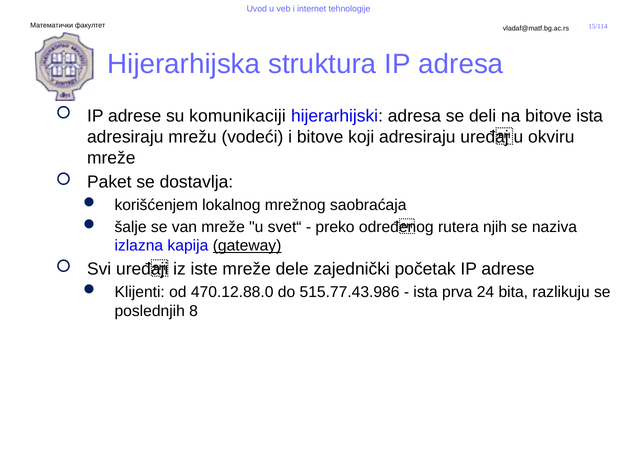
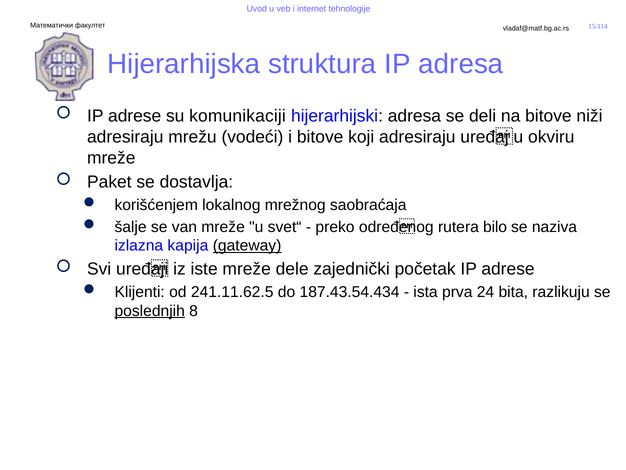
bitove ista: ista -> niži
njih: njih -> bilo
470.12.88.0: 470.12.88.0 -> 241.11.62.5
515.77.43.986: 515.77.43.986 -> 187.43.54.434
poslednjih underline: none -> present
